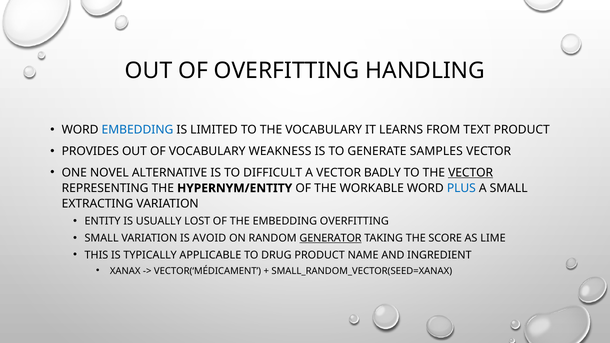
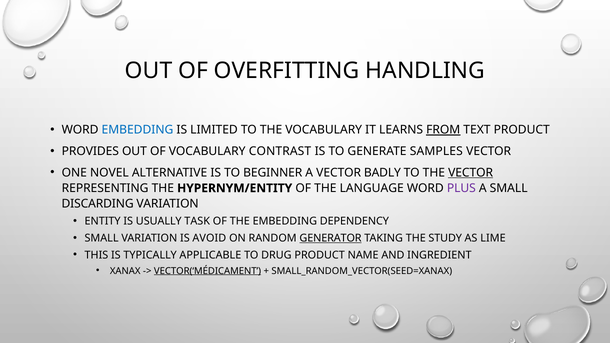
FROM underline: none -> present
WEAKNESS: WEAKNESS -> CONTRAST
DIFFICULT: DIFFICULT -> BEGINNER
WORKABLE: WORKABLE -> LANGUAGE
PLUS colour: blue -> purple
EXTRACTING: EXTRACTING -> DISCARDING
LOST: LOST -> TASK
EMBEDDING OVERFITTING: OVERFITTING -> DEPENDENCY
SCORE: SCORE -> STUDY
VECTOR(‘MÉDICAMENT underline: none -> present
